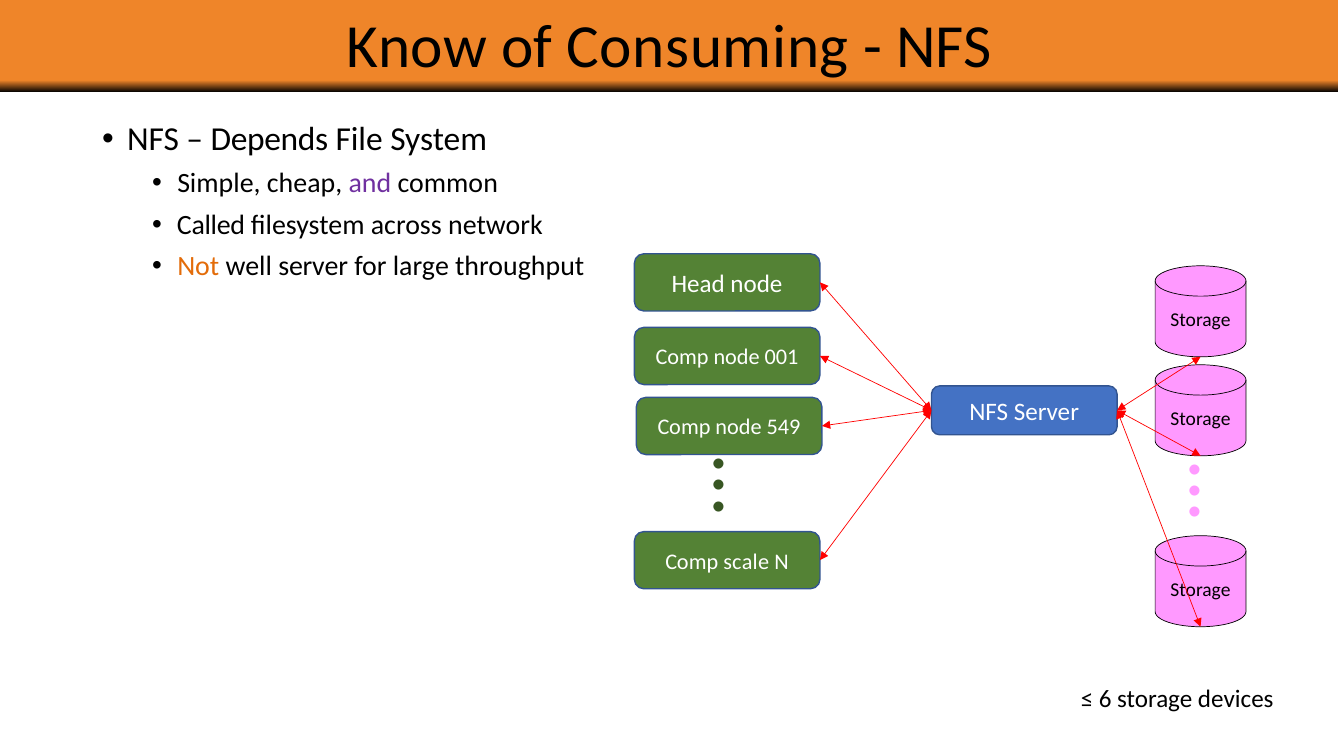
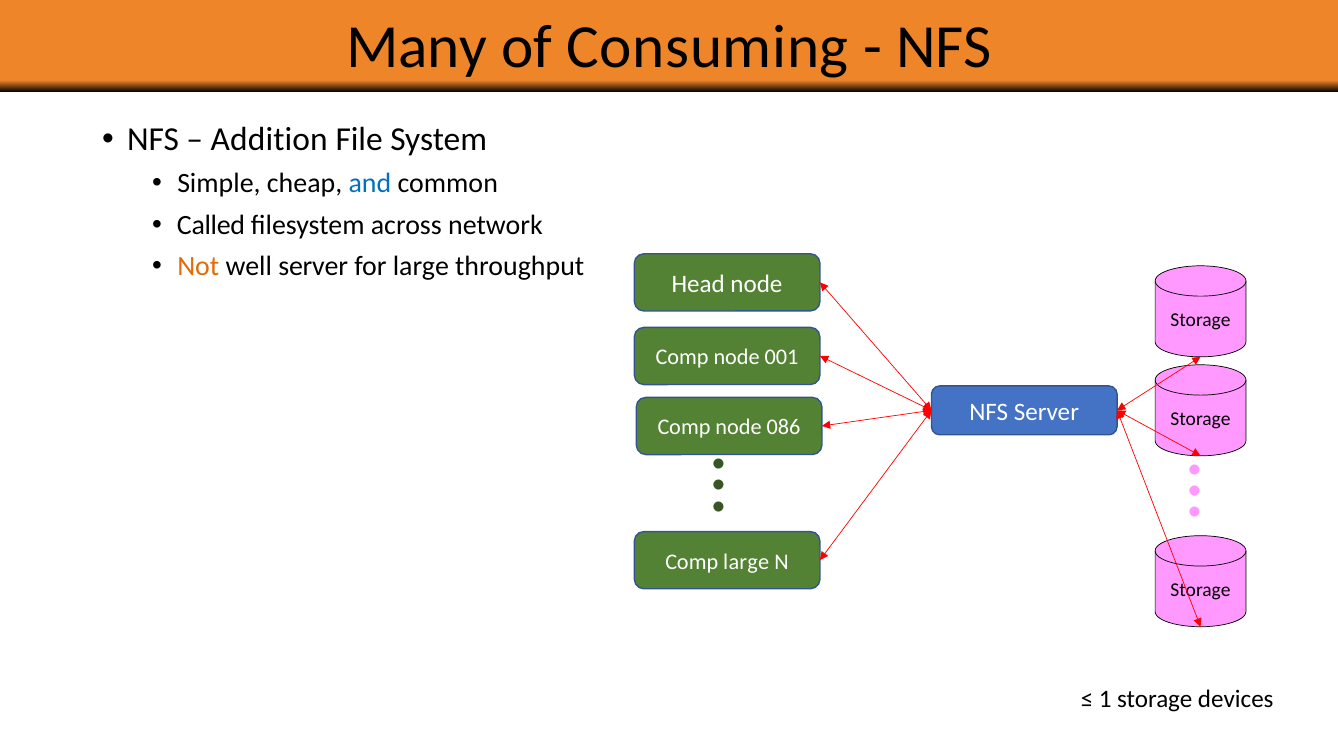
Know: Know -> Many
Depends: Depends -> Addition
and colour: purple -> blue
549: 549 -> 086
Comp scale: scale -> large
6: 6 -> 1
